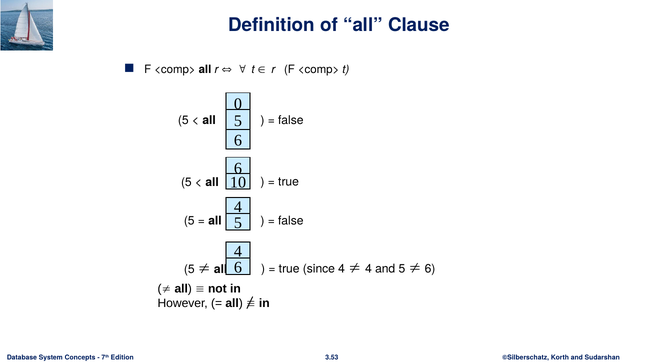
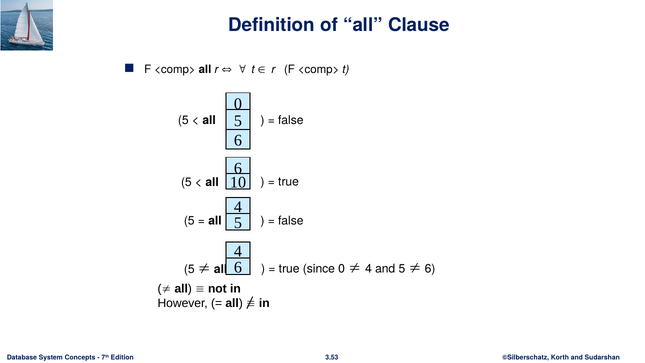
since 4: 4 -> 0
